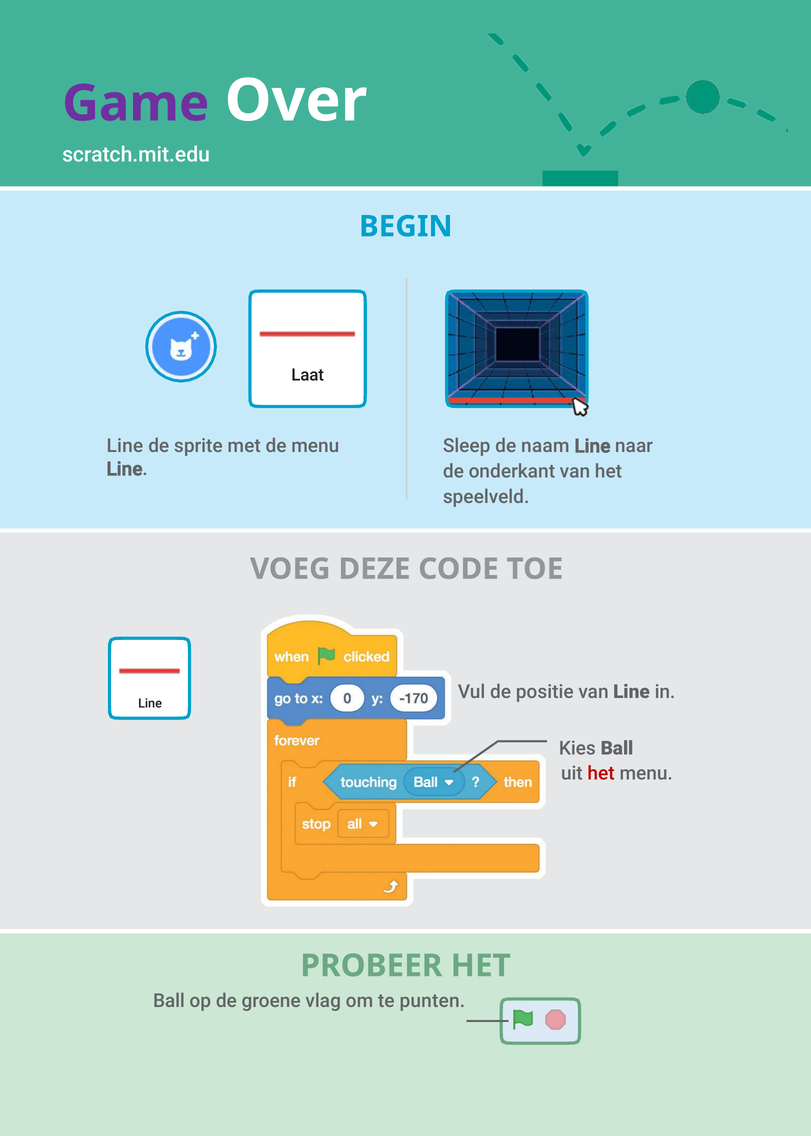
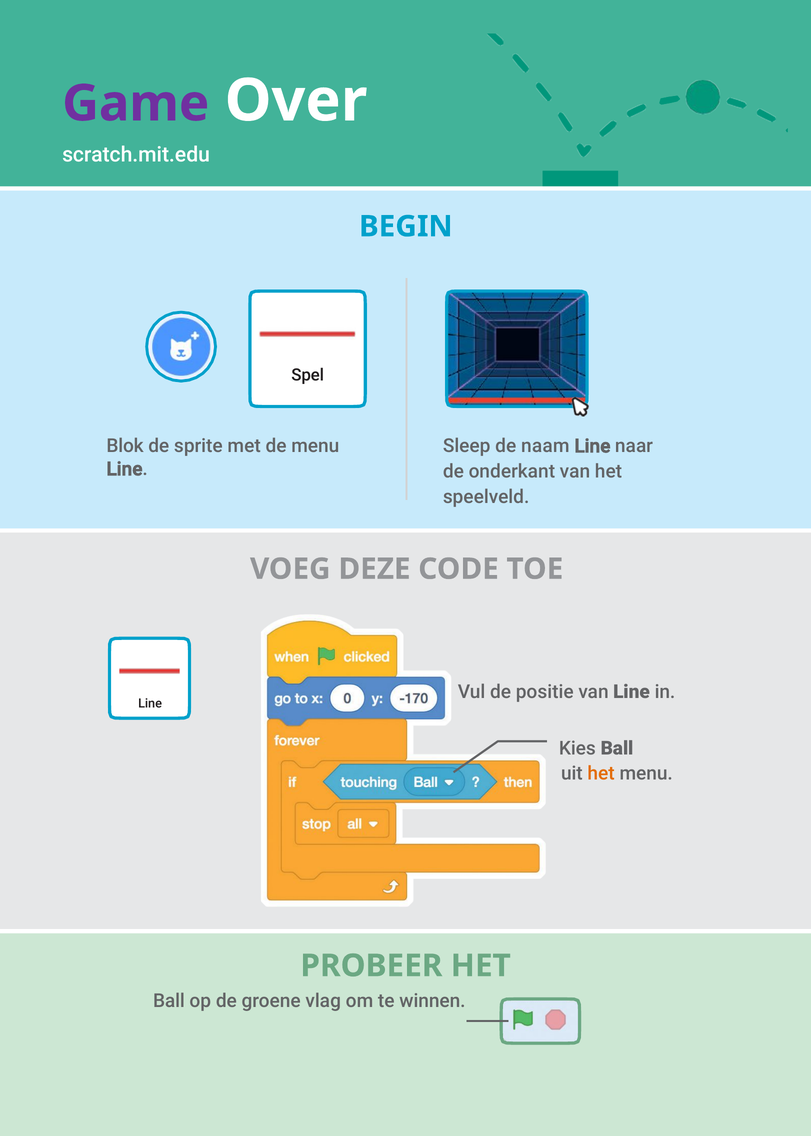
Laat: Laat -> Spel
Line at (125, 446): Line -> Blok
het at (601, 773) colour: red -> orange
punten: punten -> winnen
